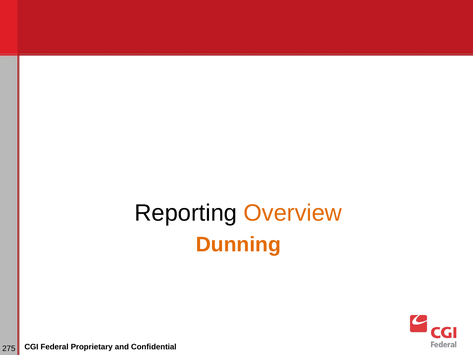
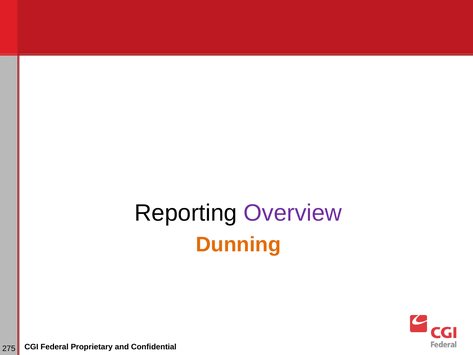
Overview colour: orange -> purple
